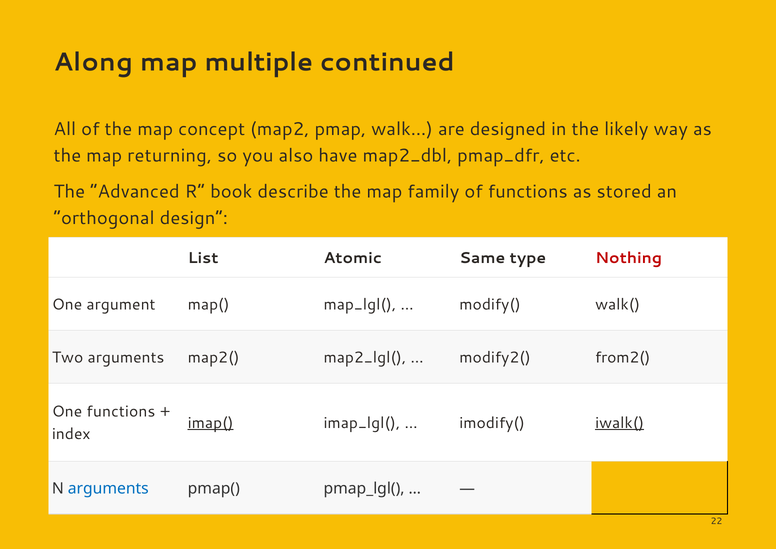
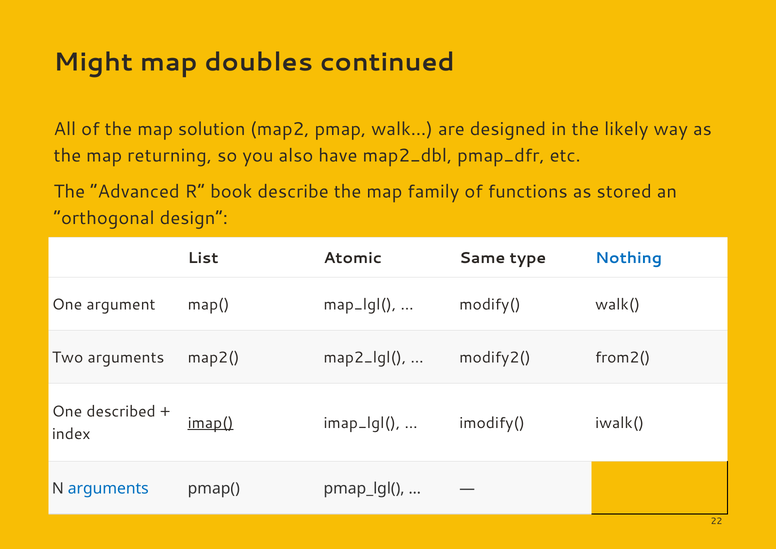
Along: Along -> Might
multiple: multiple -> doubles
concept: concept -> solution
Nothing colour: red -> blue
One functions: functions -> described
iwalk( underline: present -> none
